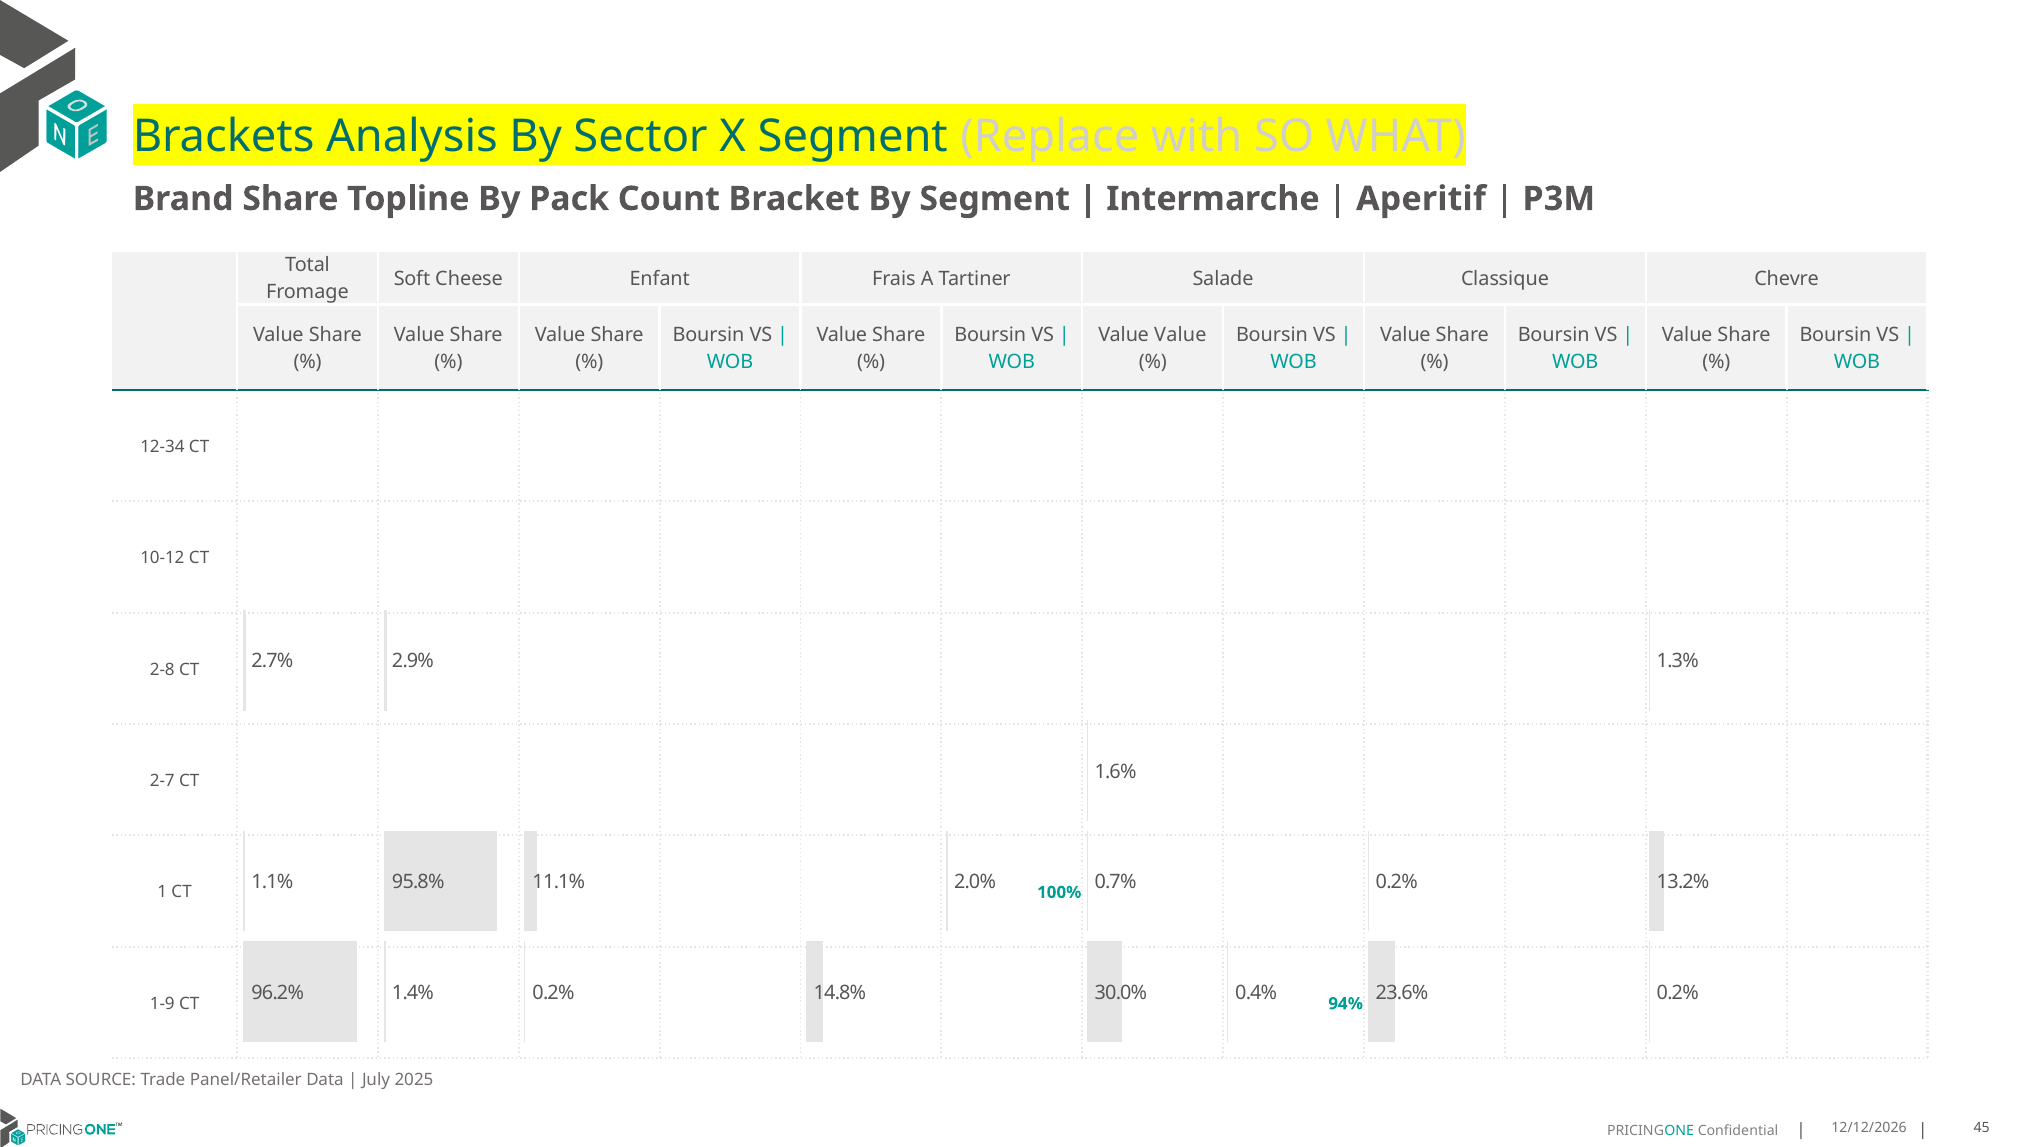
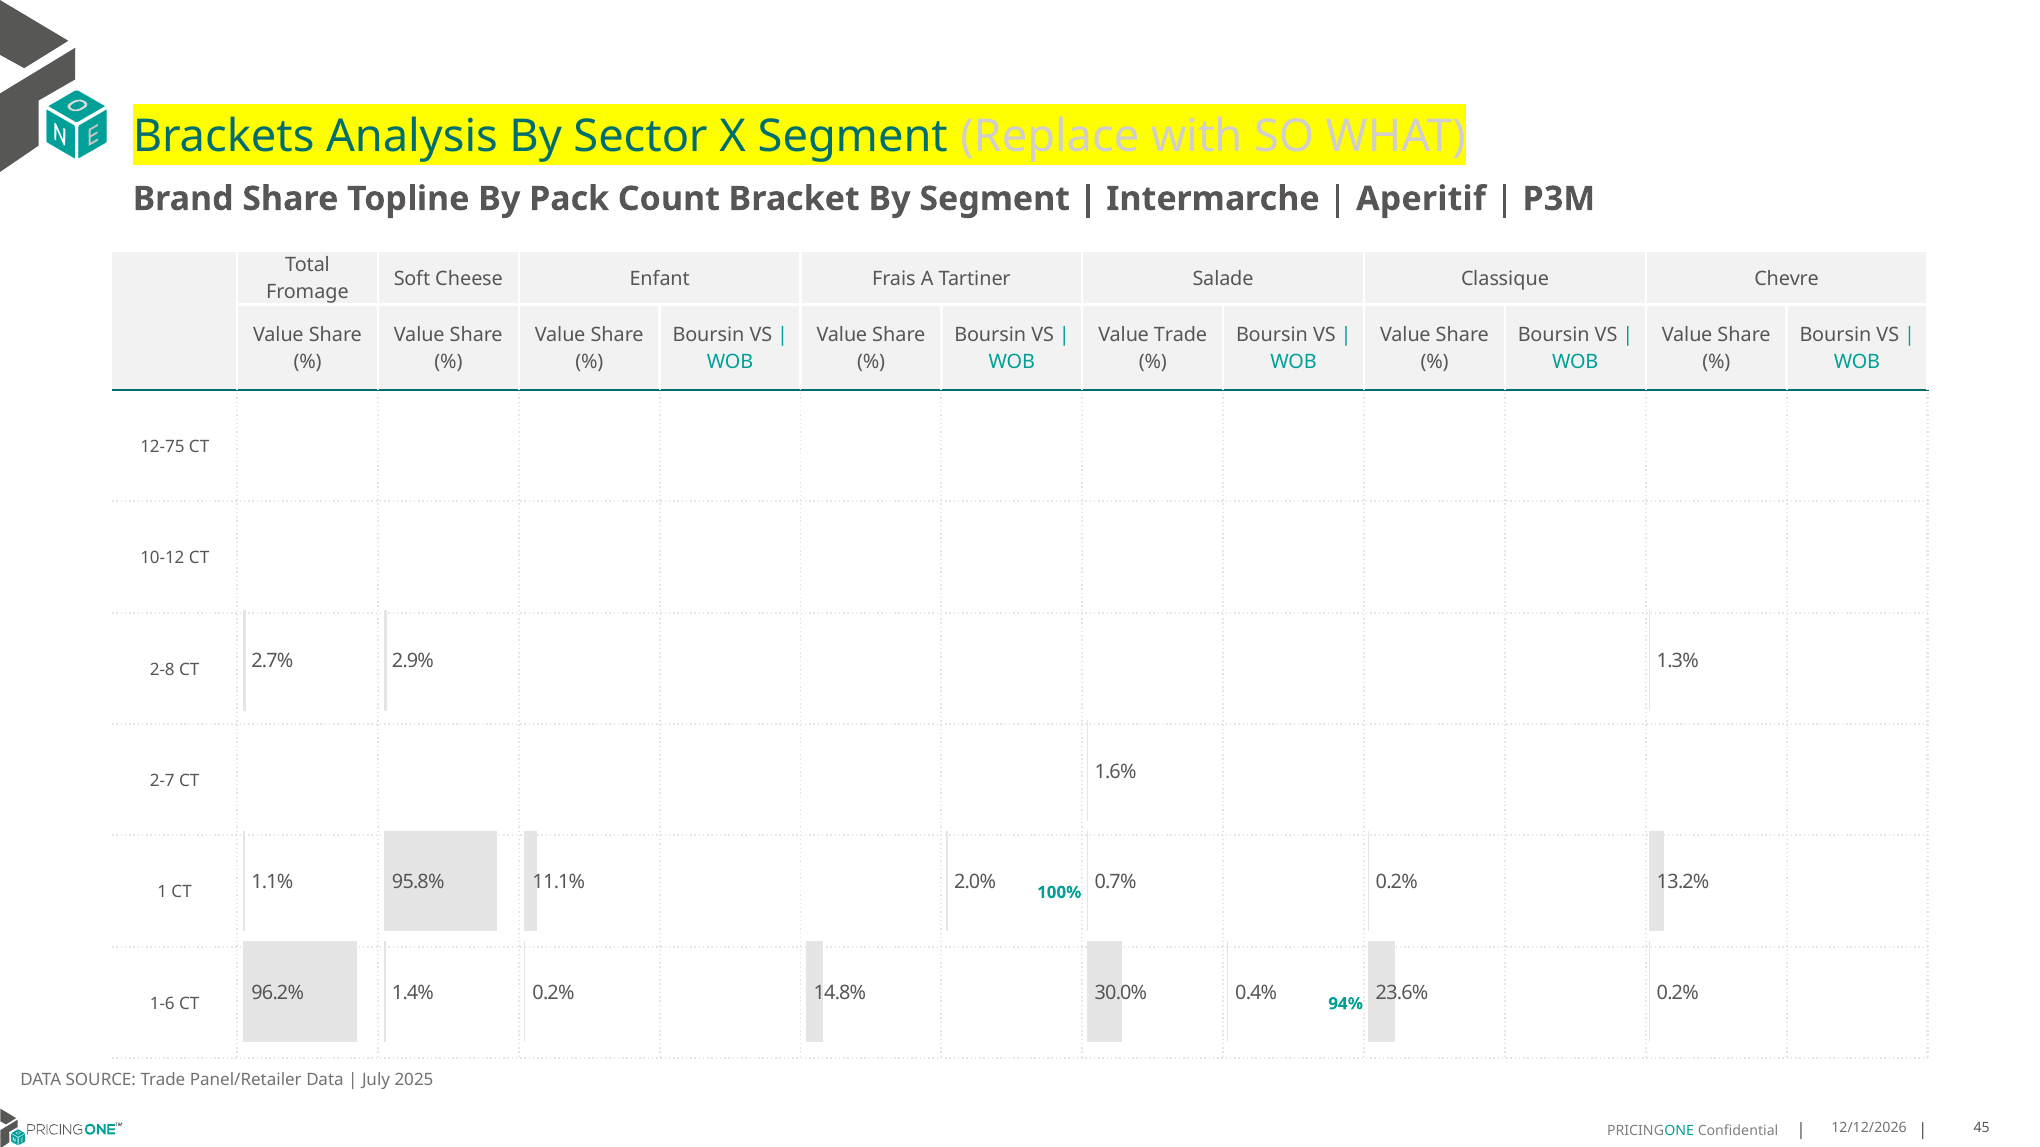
Value Value: Value -> Trade
12-34: 12-34 -> 12-75
1-9: 1-9 -> 1-6
